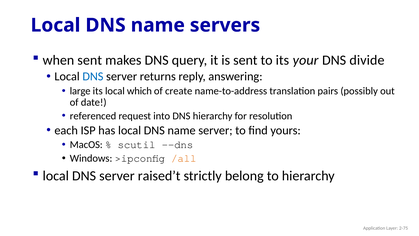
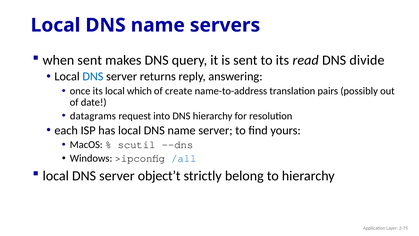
your: your -> read
large: large -> once
referenced: referenced -> datagrams
/all colour: orange -> blue
raised’t: raised’t -> object’t
